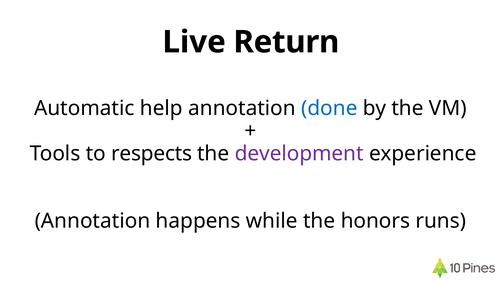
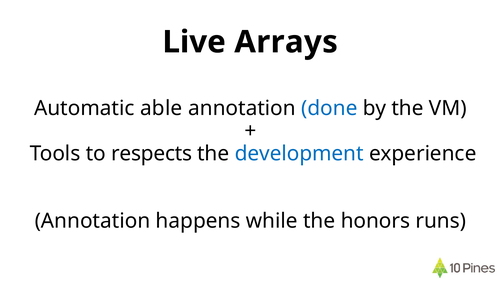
Return: Return -> Arrays
help: help -> able
development colour: purple -> blue
